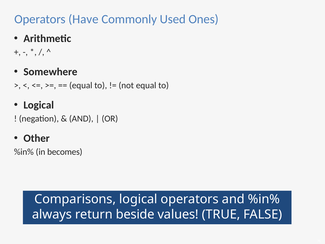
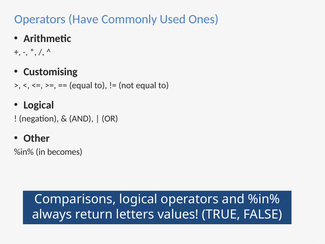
Somewhere: Somewhere -> Customising
beside: beside -> letters
